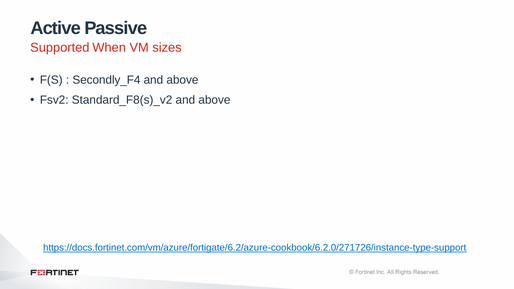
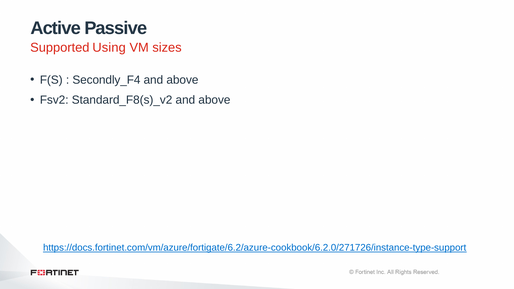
When: When -> Using
